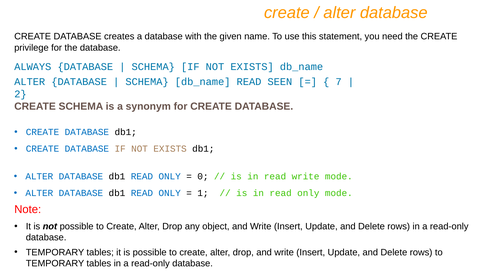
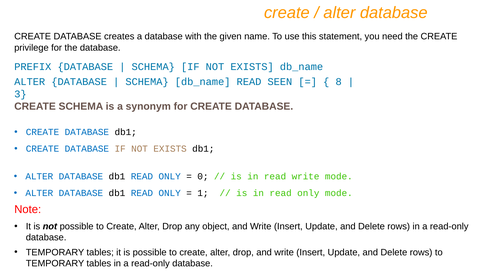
ALWAYS: ALWAYS -> PREFIX
7: 7 -> 8
2: 2 -> 3
